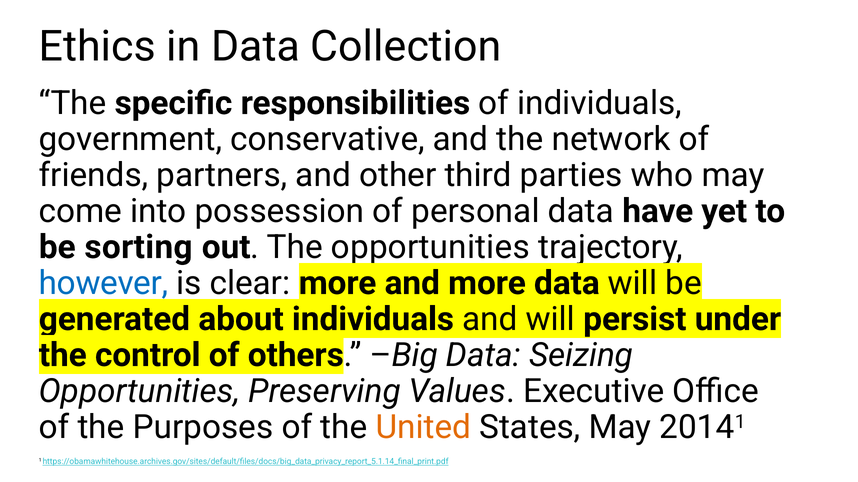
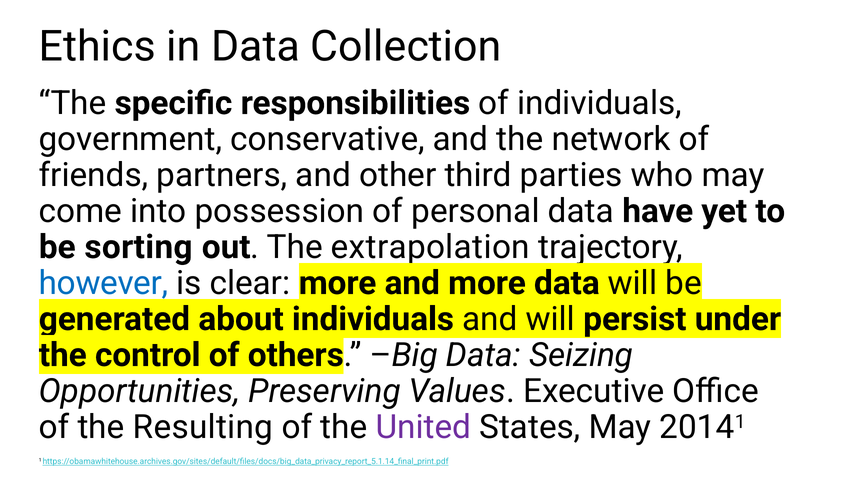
The opportunities: opportunities -> extrapolation
Purposes: Purposes -> Resulting
United colour: orange -> purple
